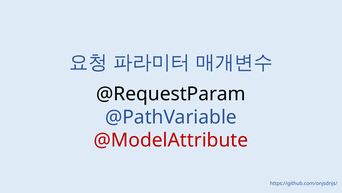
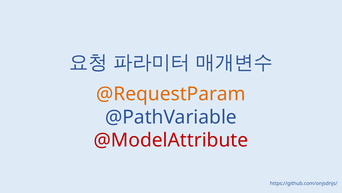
@RequestParam colour: black -> orange
